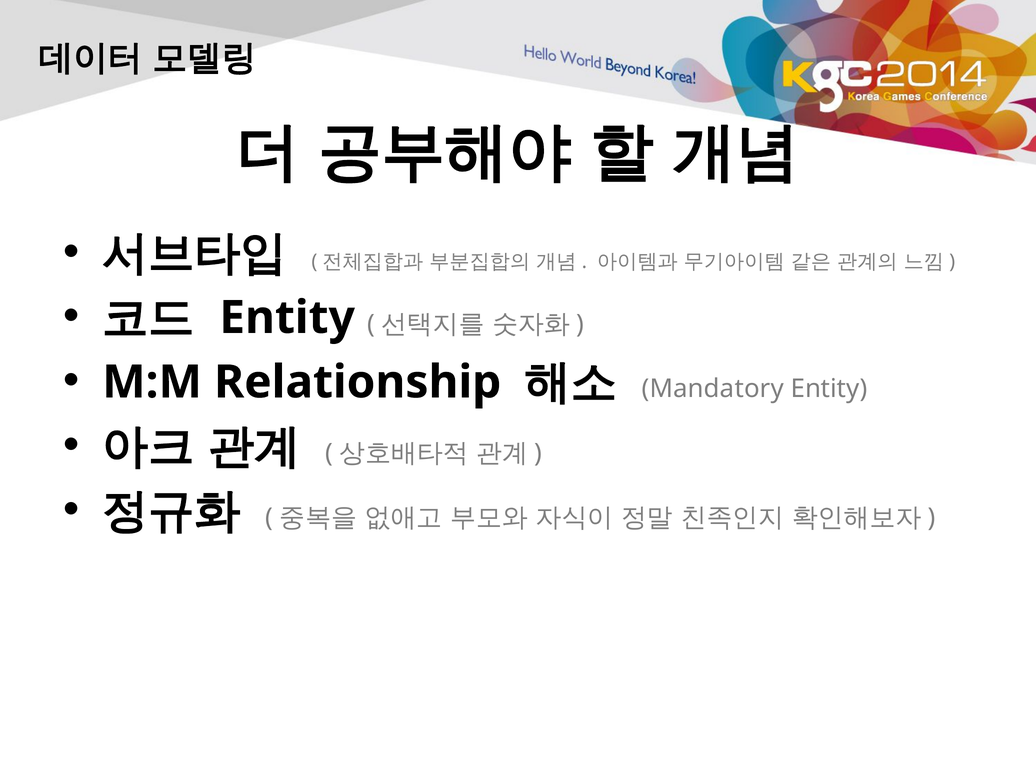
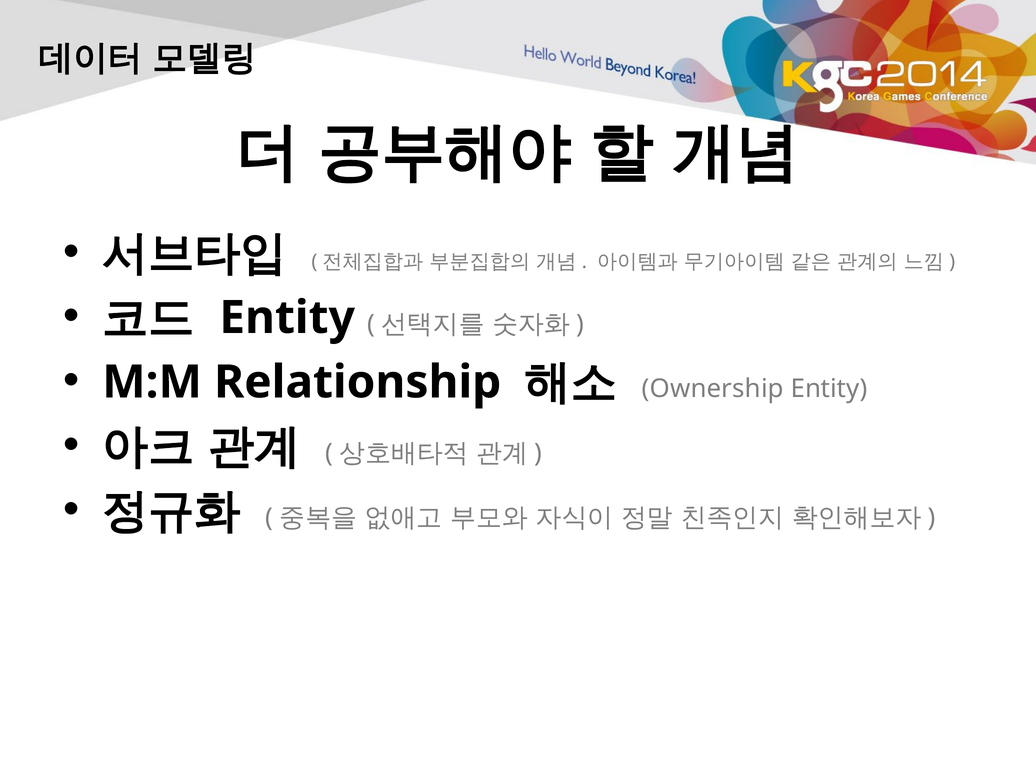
Mandatory: Mandatory -> Ownership
